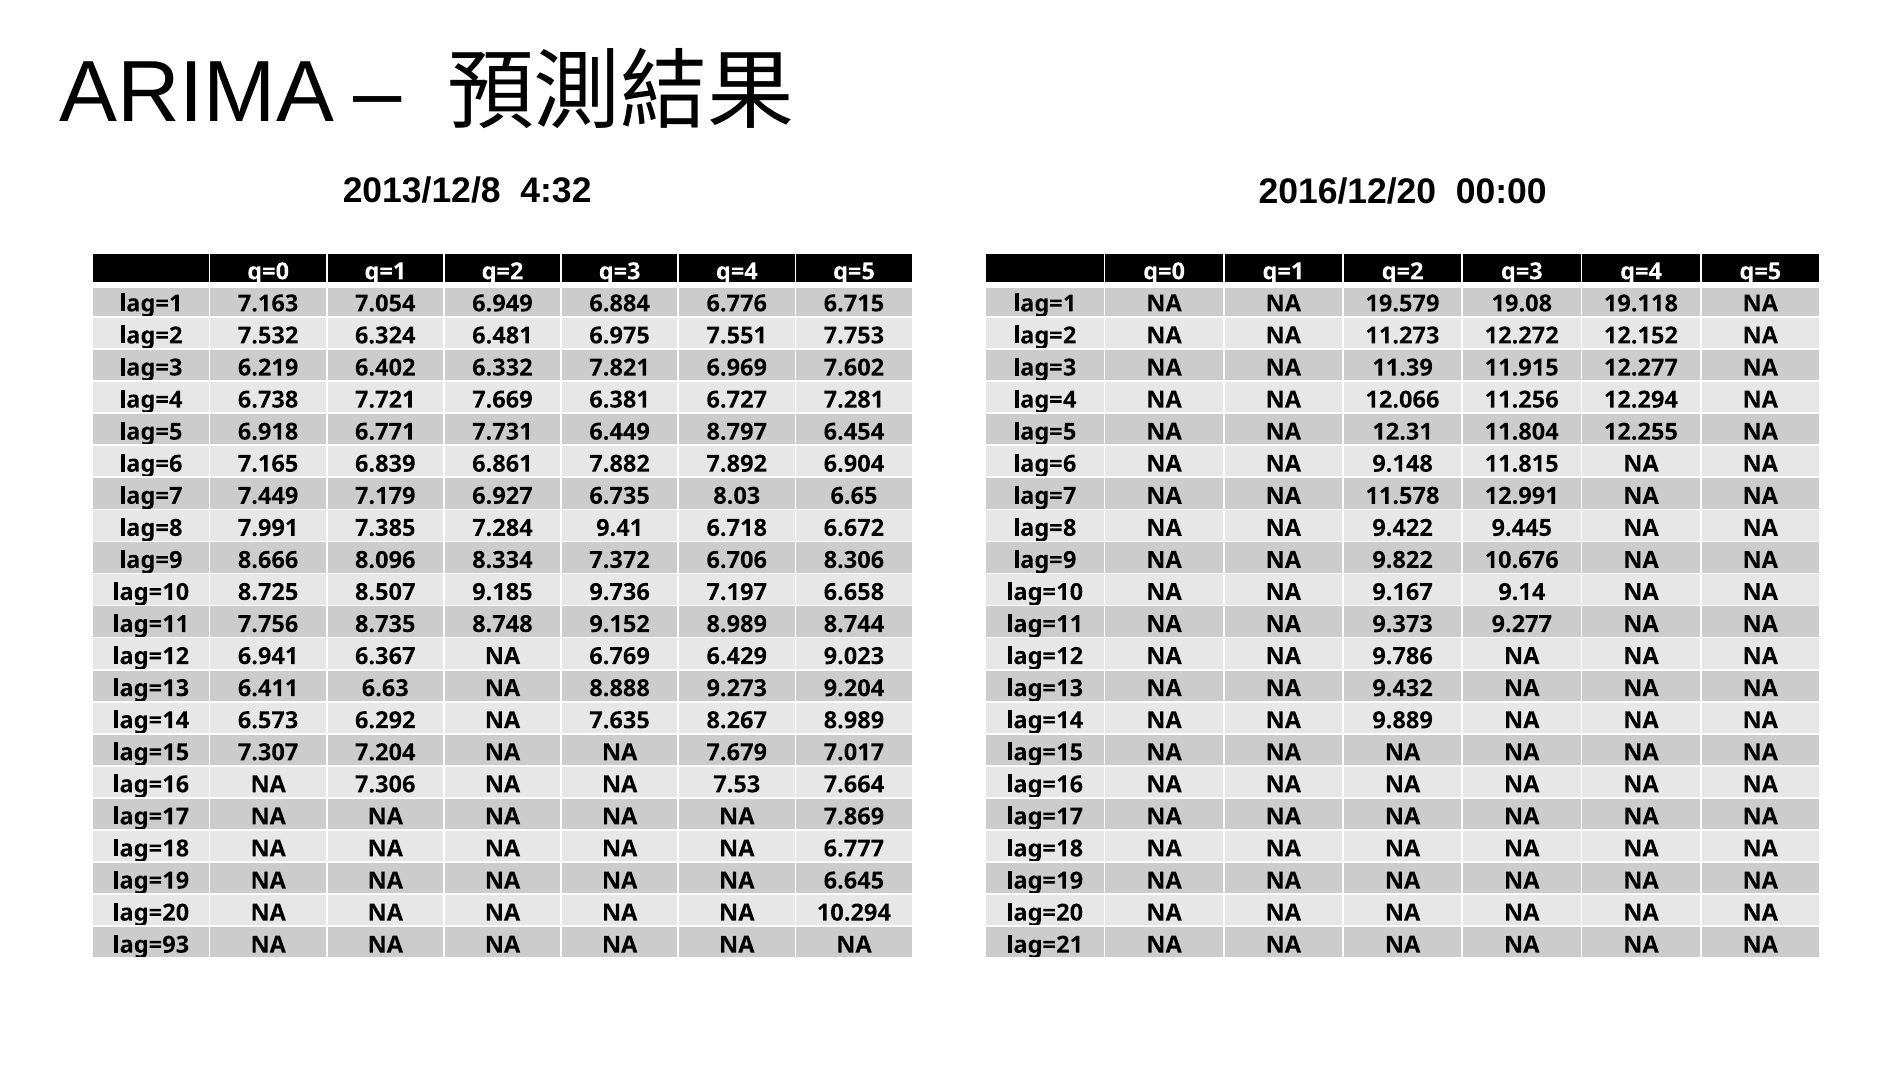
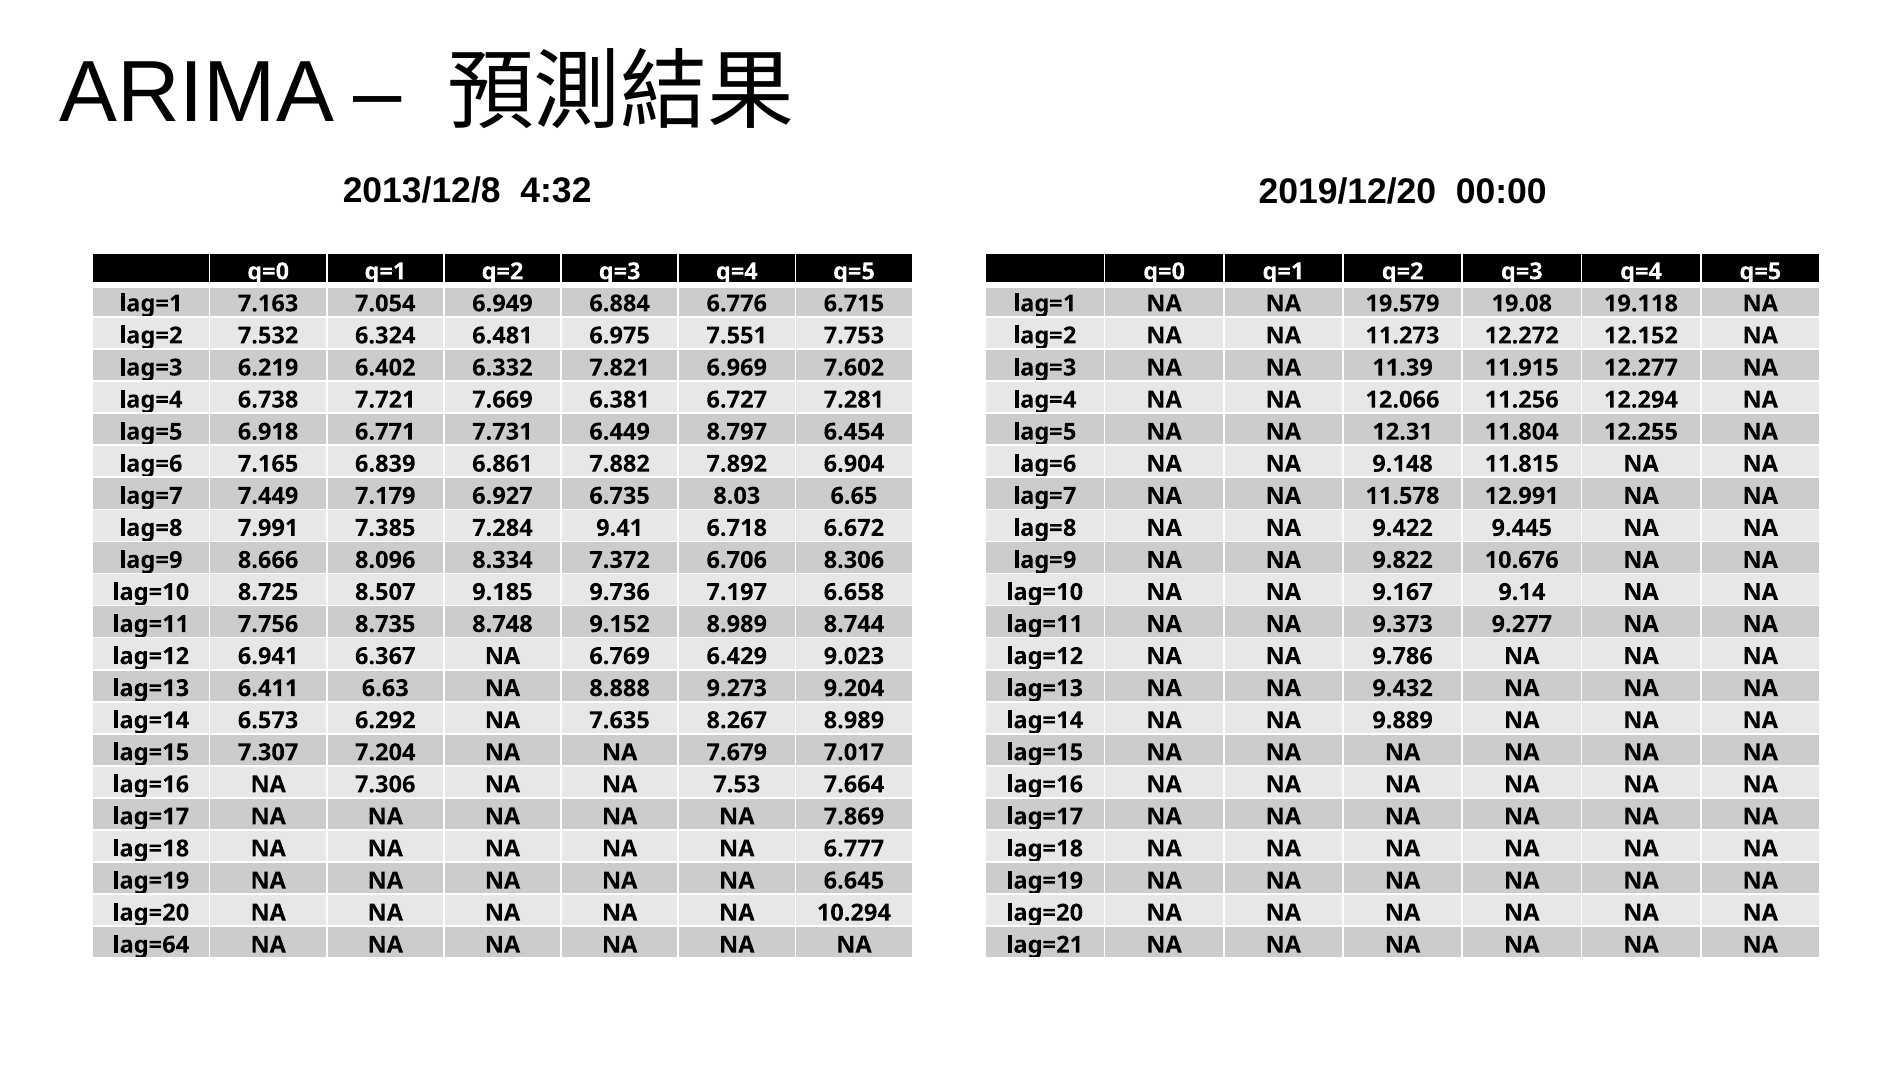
2016/12/20: 2016/12/20 -> 2019/12/20
lag=93: lag=93 -> lag=64
